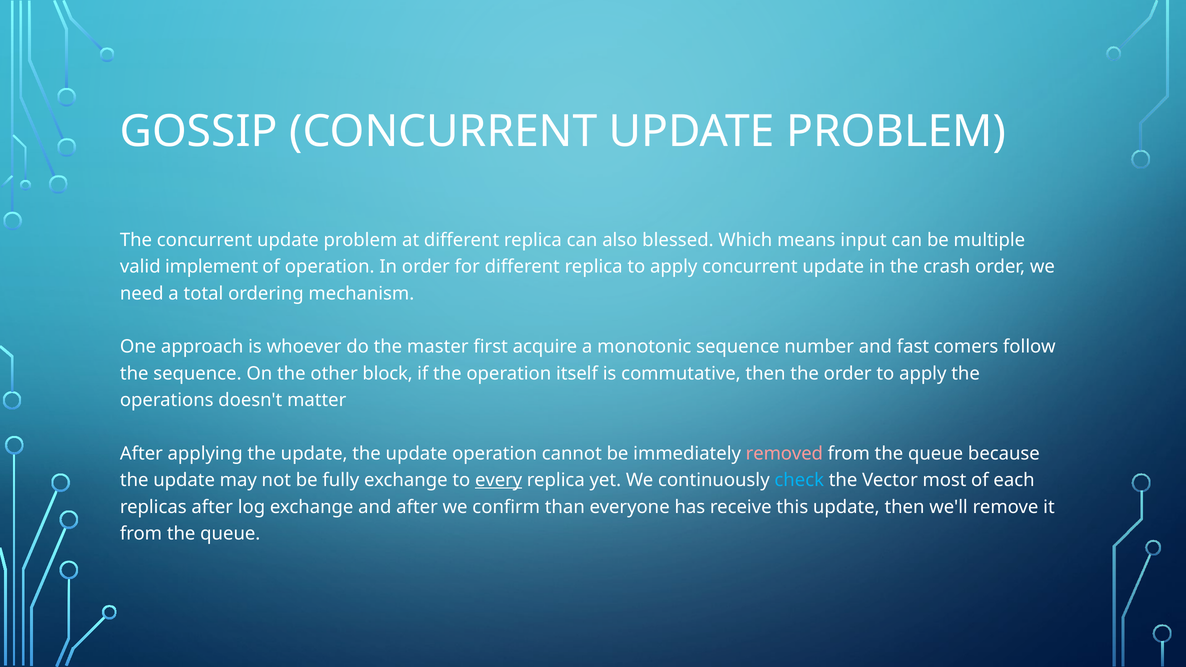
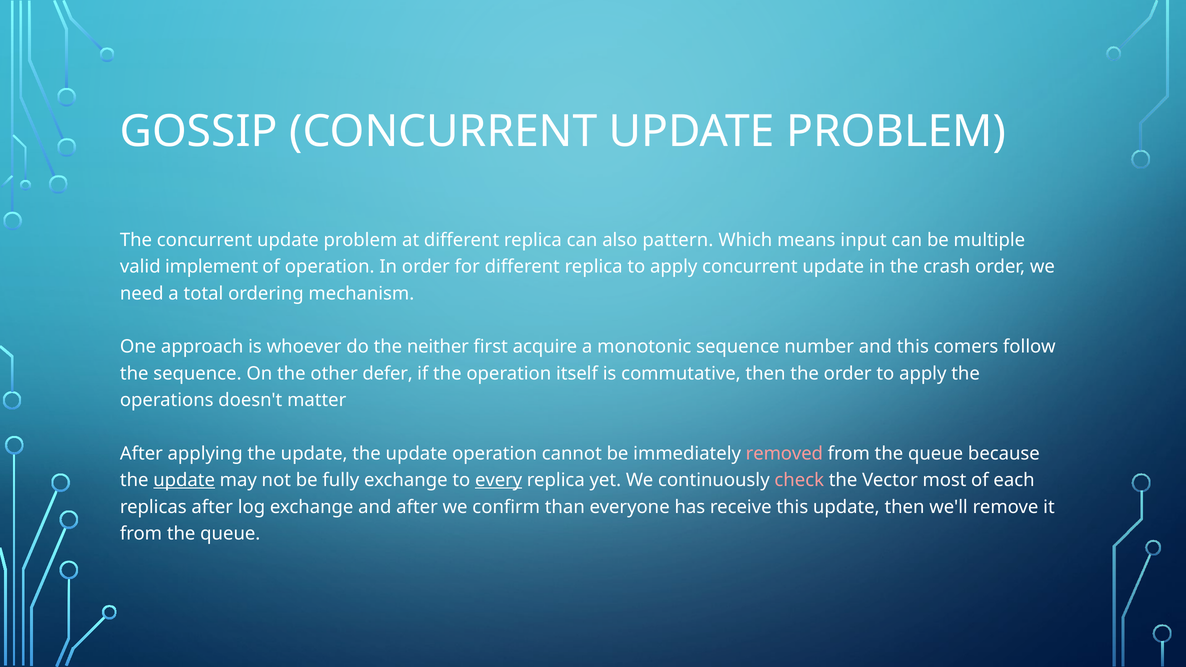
blessed: blessed -> pattern
master: master -> neither
and fast: fast -> this
block: block -> defer
update at (184, 480) underline: none -> present
check colour: light blue -> pink
